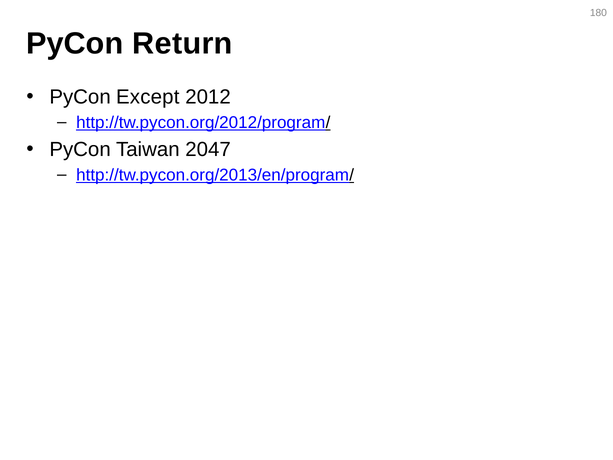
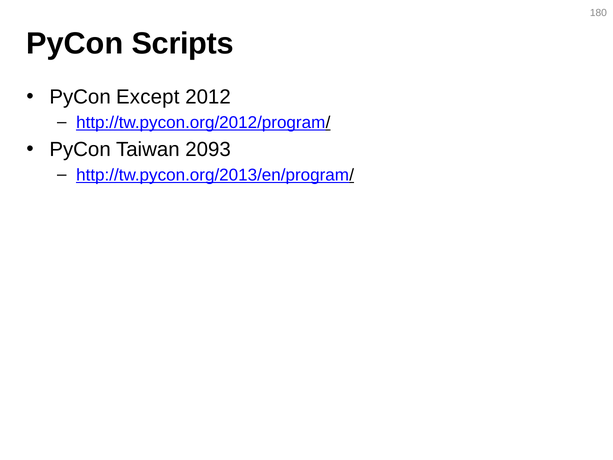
Return: Return -> Scripts
2047: 2047 -> 2093
